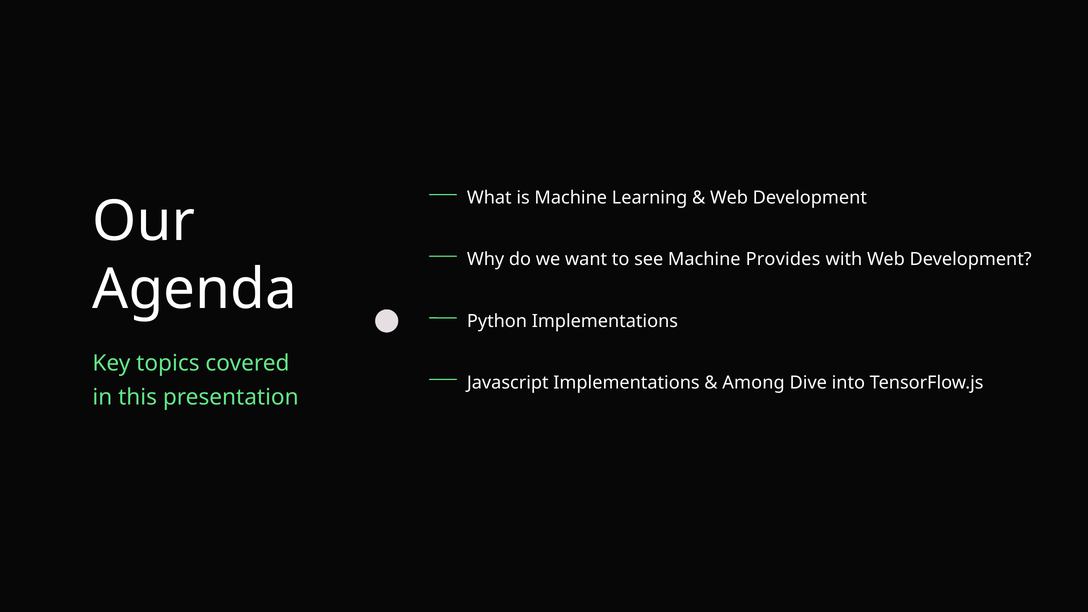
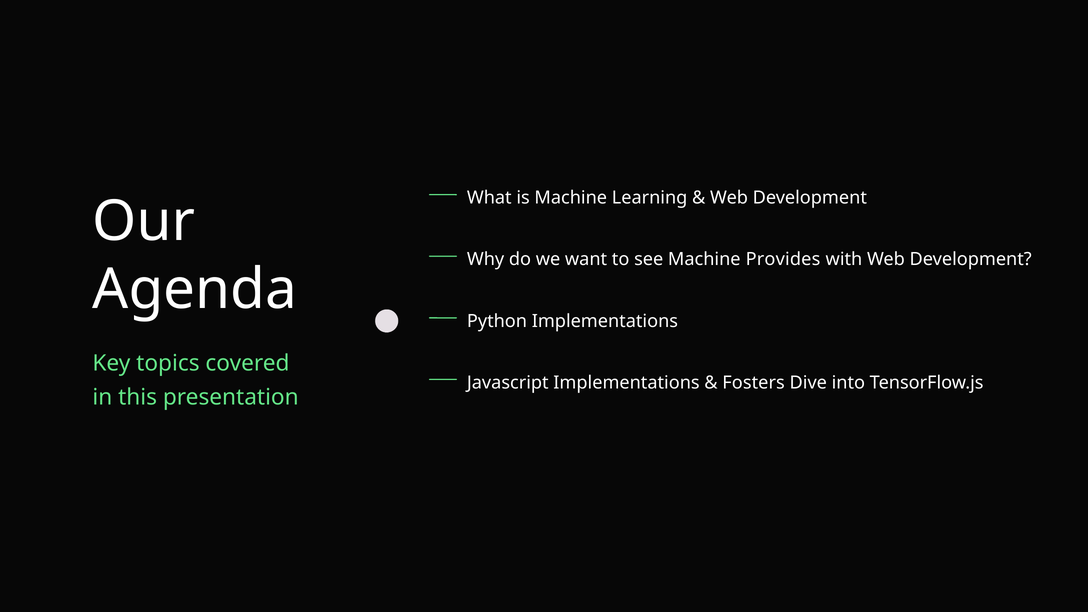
Among: Among -> Fosters
